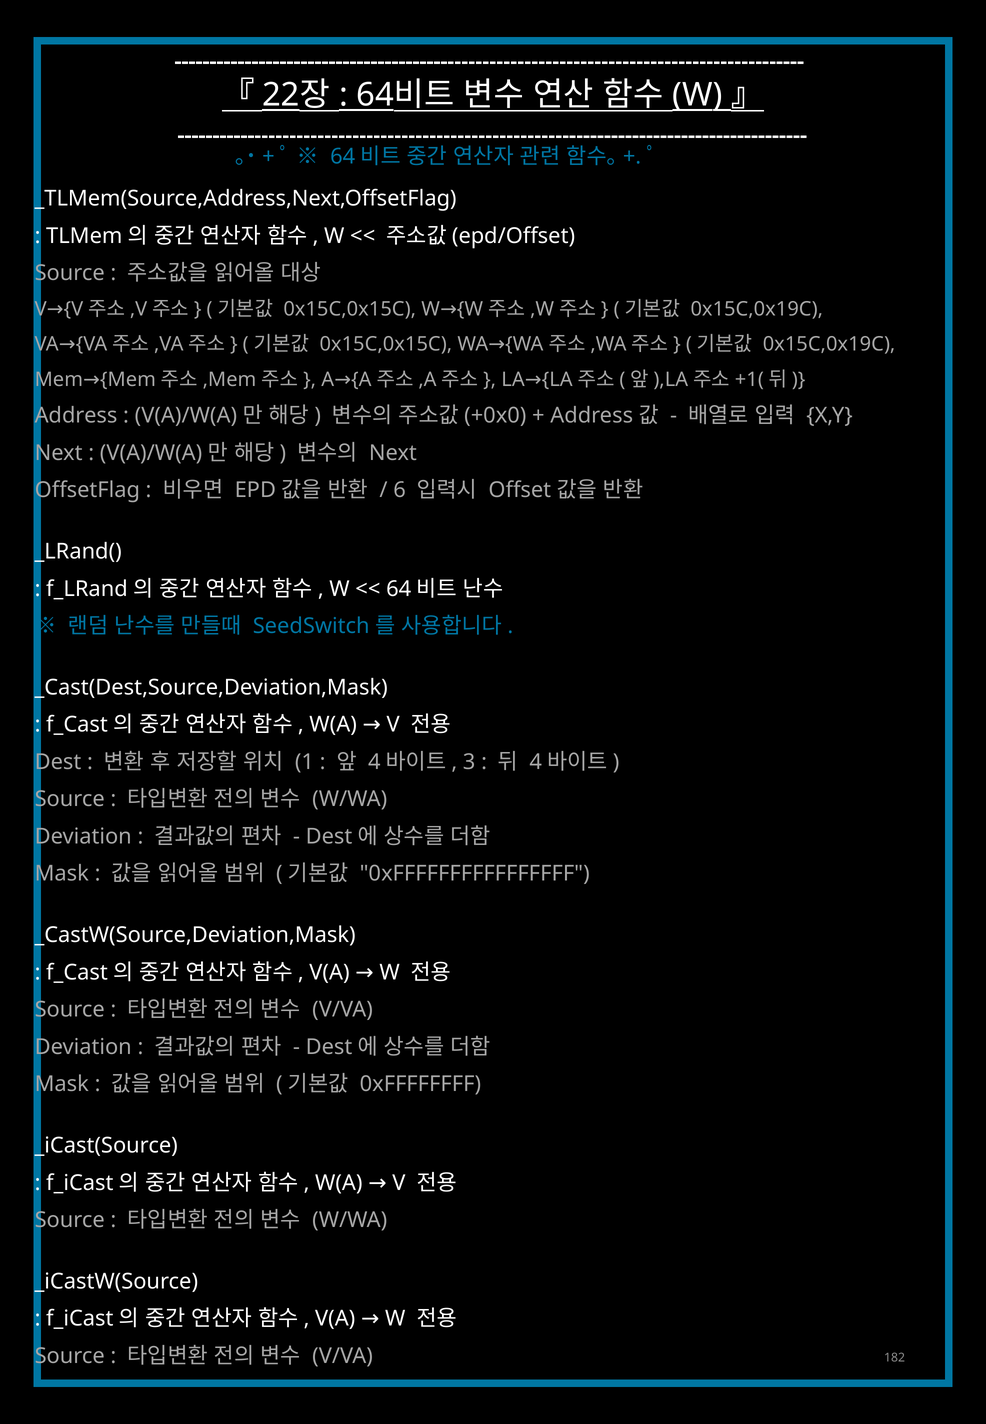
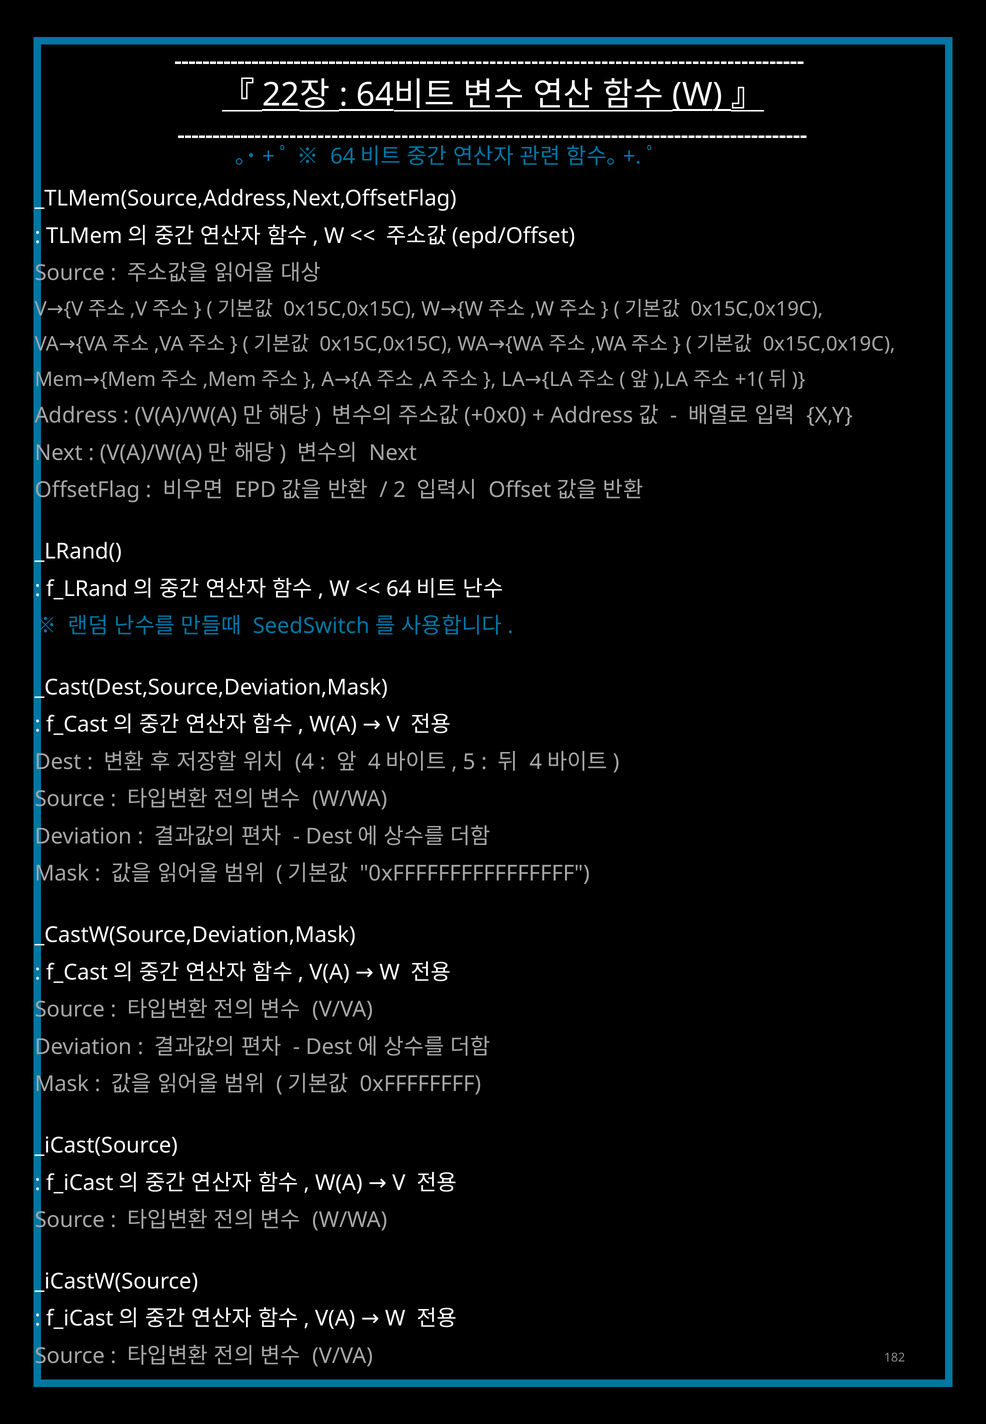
6: 6 -> 2
1: 1 -> 4
3: 3 -> 5
